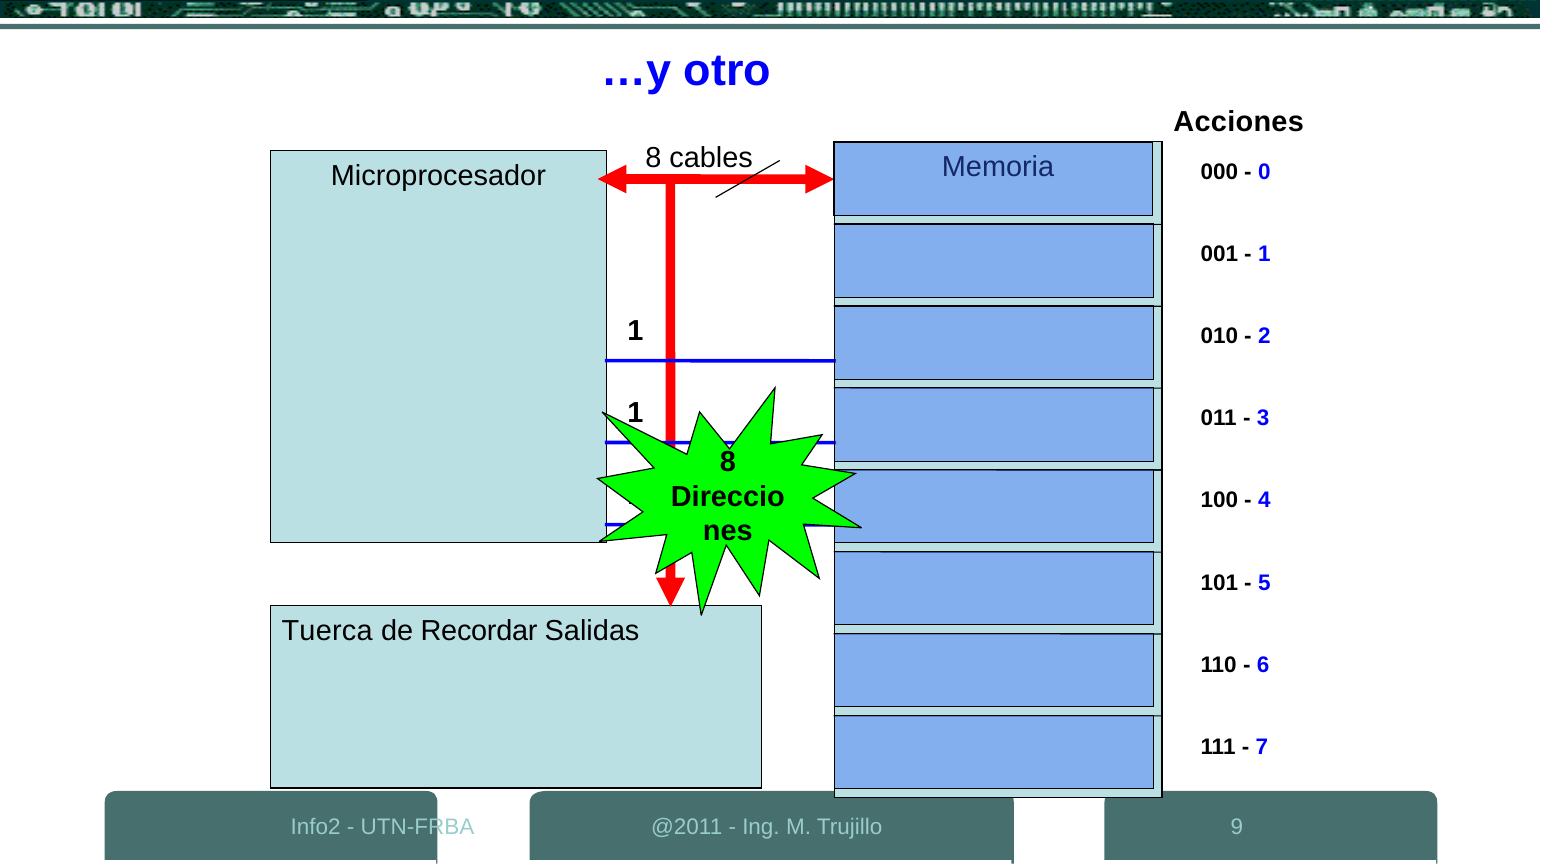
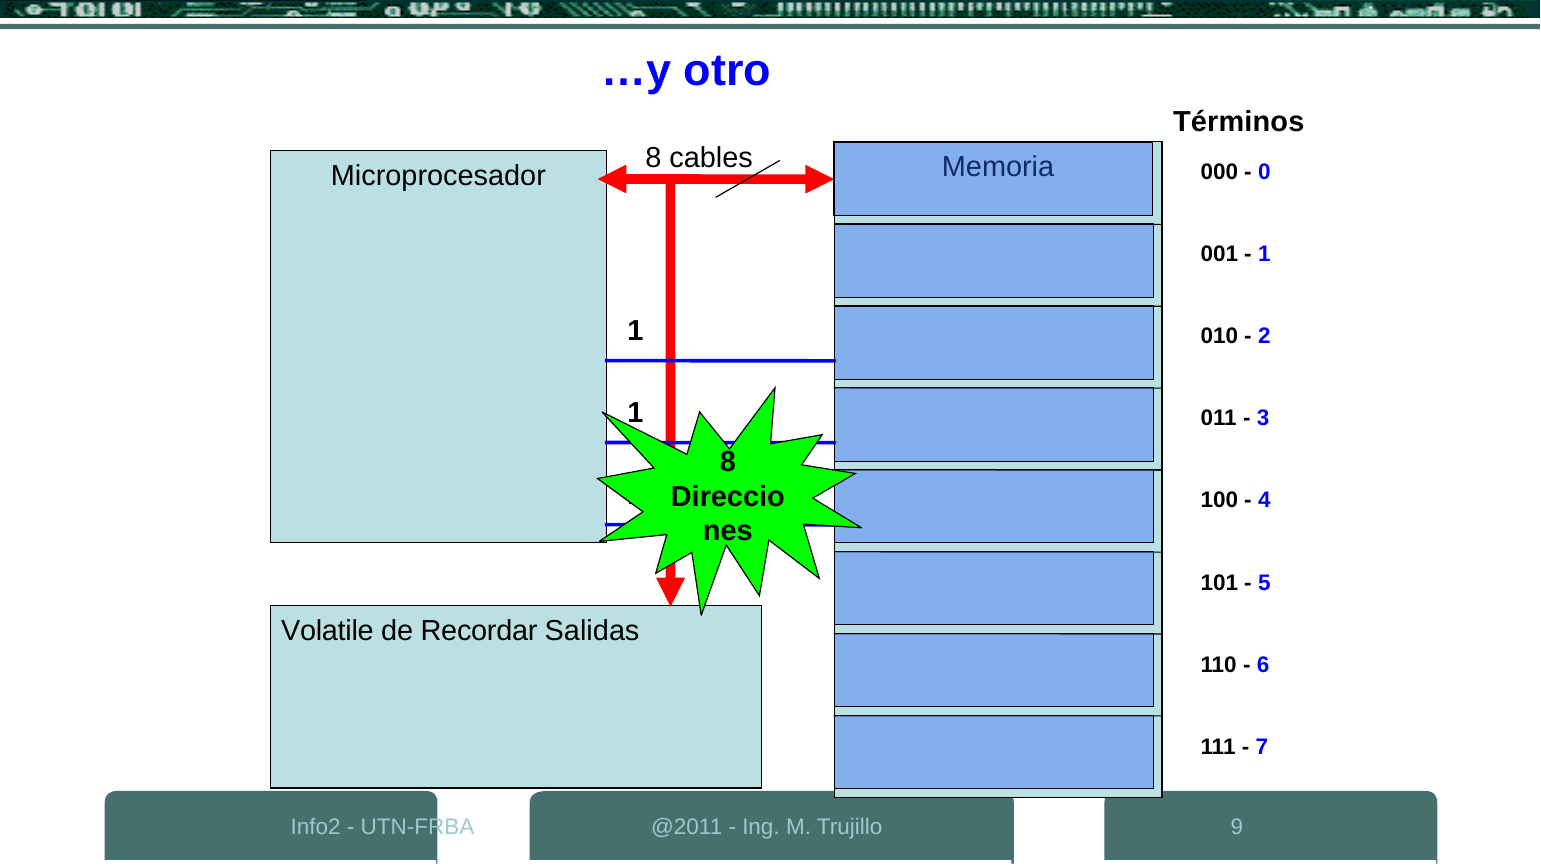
Acciones: Acciones -> Términos
Tuerca: Tuerca -> Volatile
